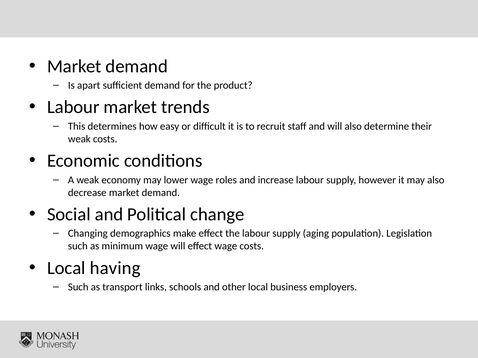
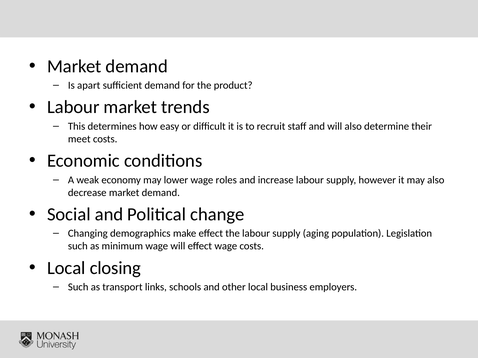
weak at (79, 139): weak -> meet
having: having -> closing
